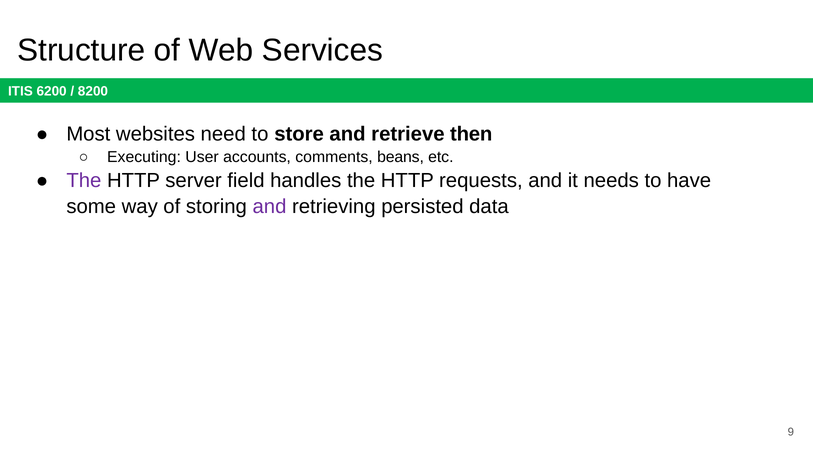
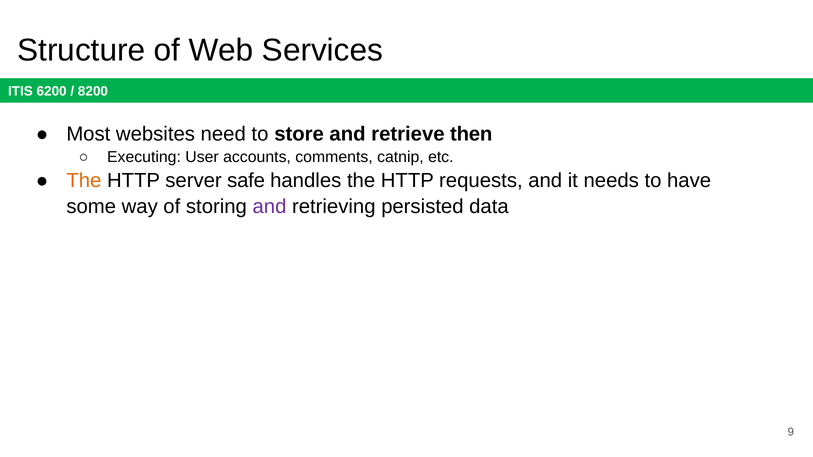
beans: beans -> catnip
The at (84, 181) colour: purple -> orange
field: field -> safe
